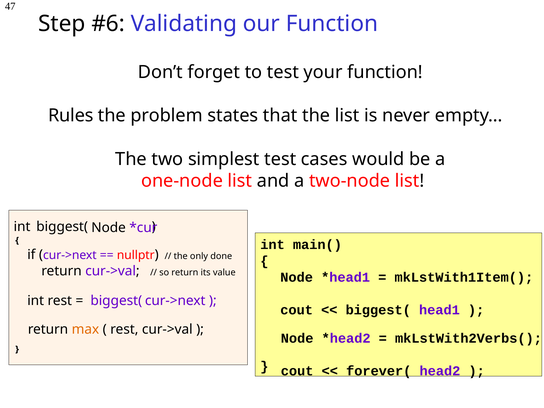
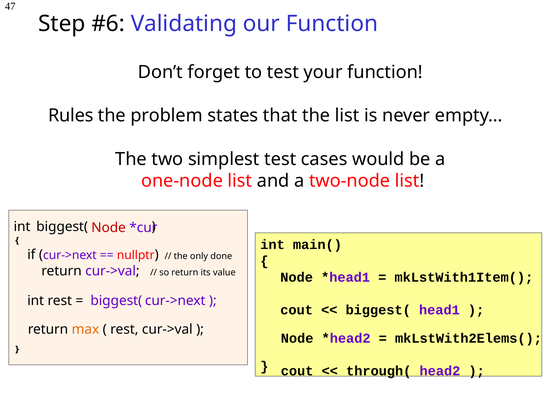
Node at (109, 228) colour: black -> red
mkLstWith2Verbs(: mkLstWith2Verbs( -> mkLstWith2Elems(
forever(: forever( -> through(
